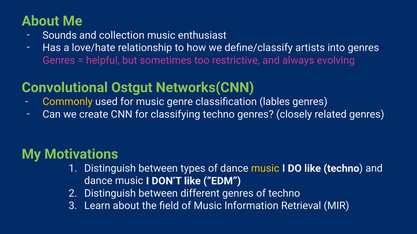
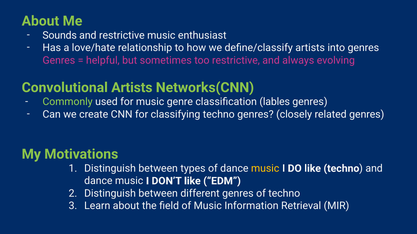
and collection: collection -> restrictive
Convolutional Ostgut: Ostgut -> Artists
Commonly colour: yellow -> light green
